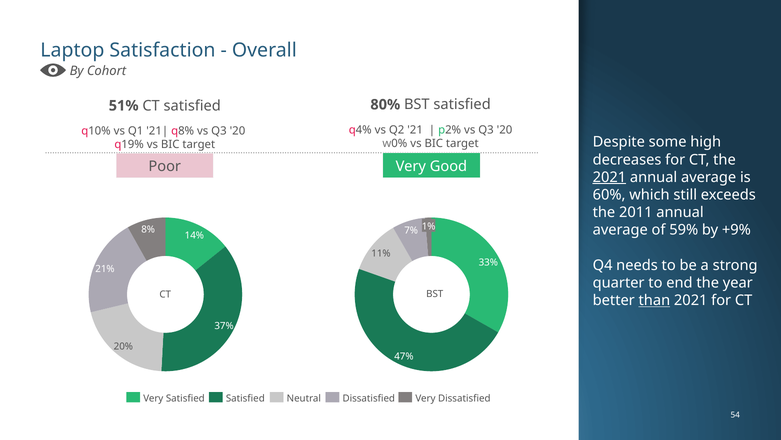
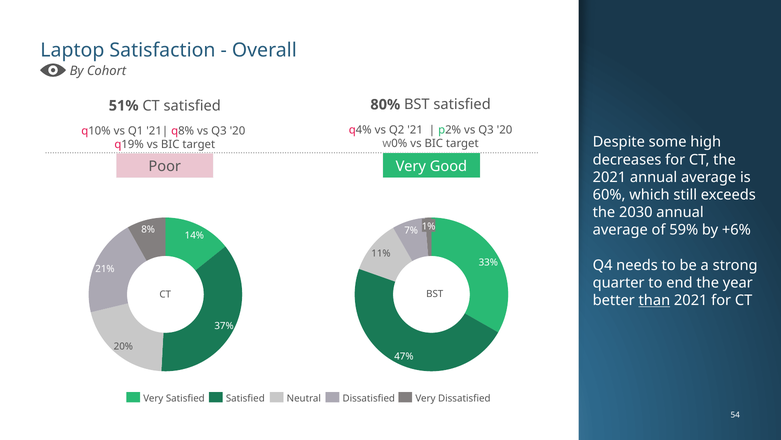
2021 at (609, 177) underline: present -> none
2011: 2011 -> 2030
+9%: +9% -> +6%
